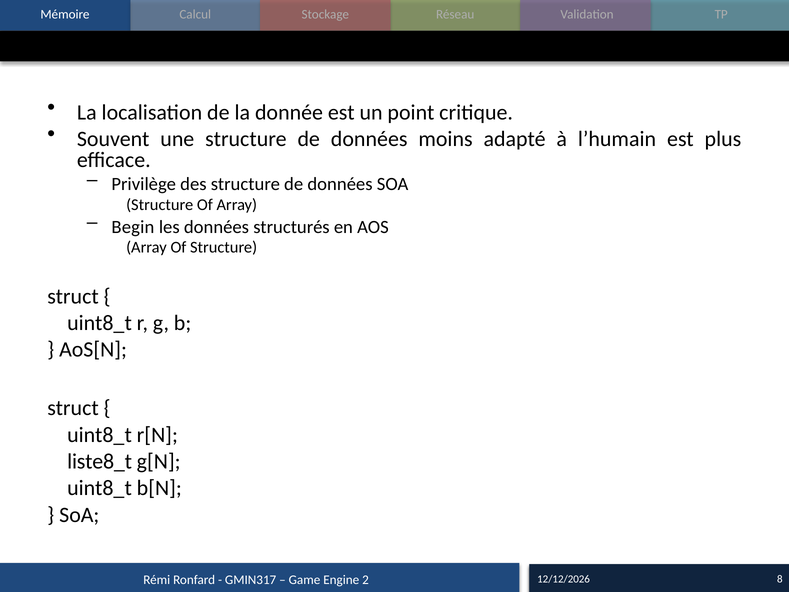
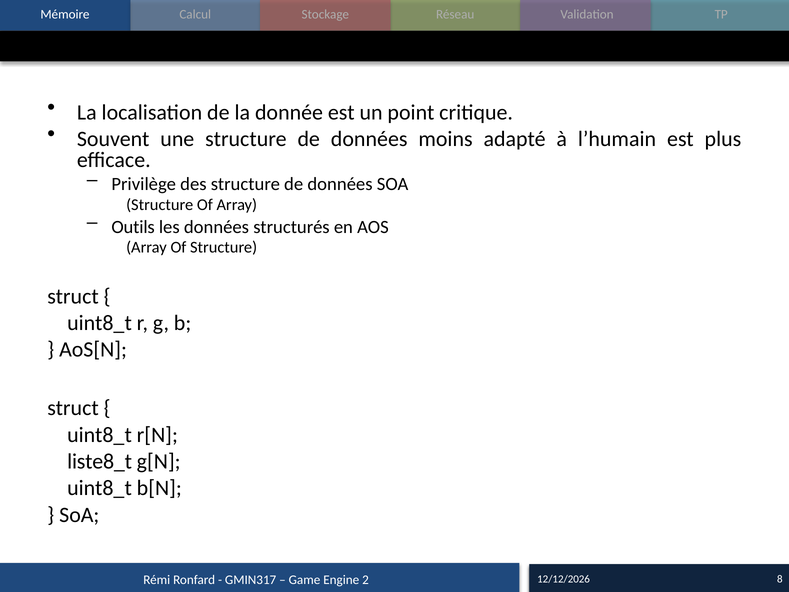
Begin: Begin -> Outils
